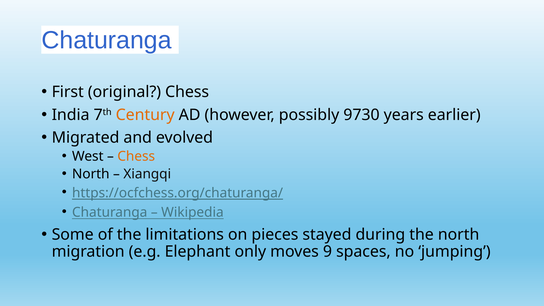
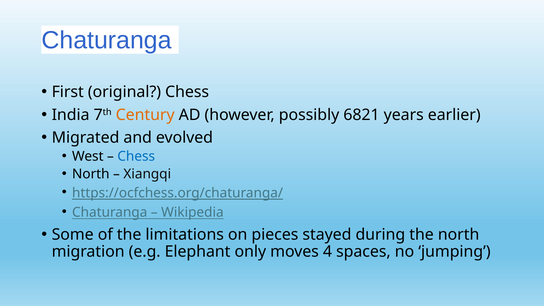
9730: 9730 -> 6821
Chess at (136, 156) colour: orange -> blue
9: 9 -> 4
